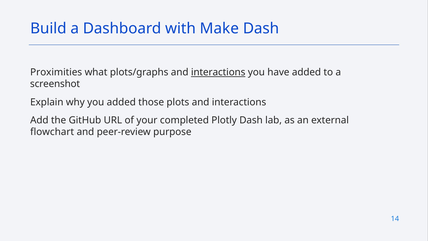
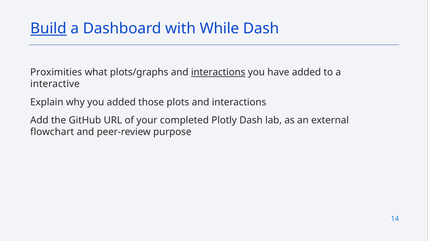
Build underline: none -> present
Make: Make -> While
screenshot: screenshot -> interactive
